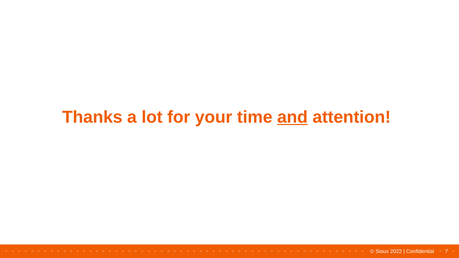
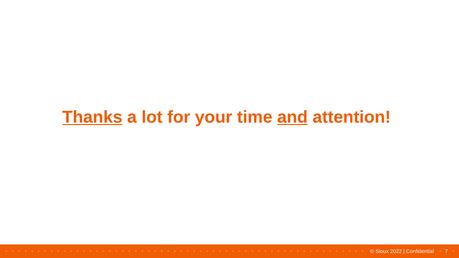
Thanks underline: none -> present
